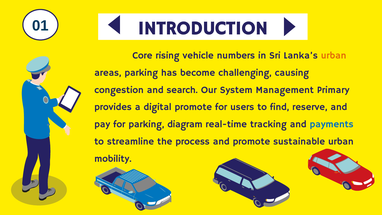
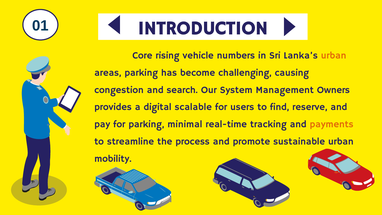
Primary: Primary -> Owners
digital promote: promote -> scalable
diagram: diagram -> minimal
payments colour: blue -> orange
